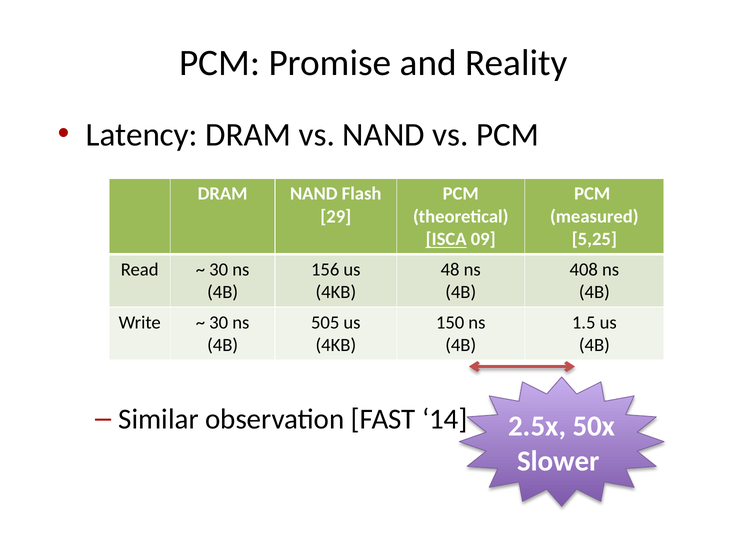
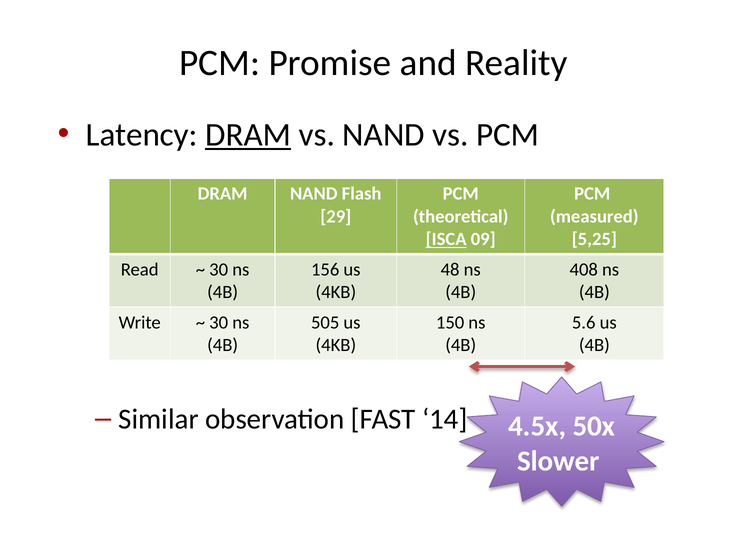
DRAM at (248, 135) underline: none -> present
1.5: 1.5 -> 5.6
2.5x: 2.5x -> 4.5x
